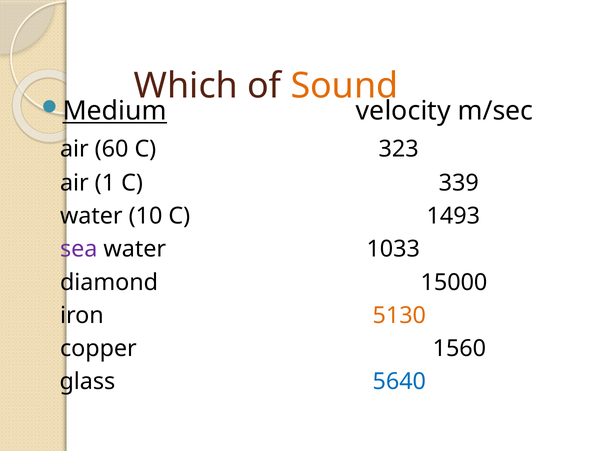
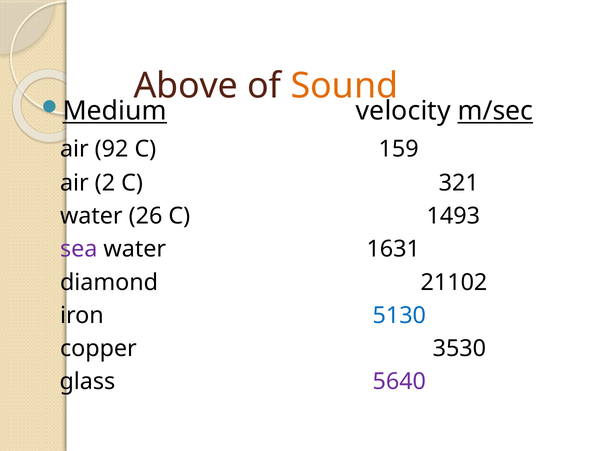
Which: Which -> Above
m/sec underline: none -> present
60: 60 -> 92
323: 323 -> 159
1: 1 -> 2
339: 339 -> 321
10: 10 -> 26
1033: 1033 -> 1631
15000: 15000 -> 21102
5130 colour: orange -> blue
1560: 1560 -> 3530
5640 colour: blue -> purple
